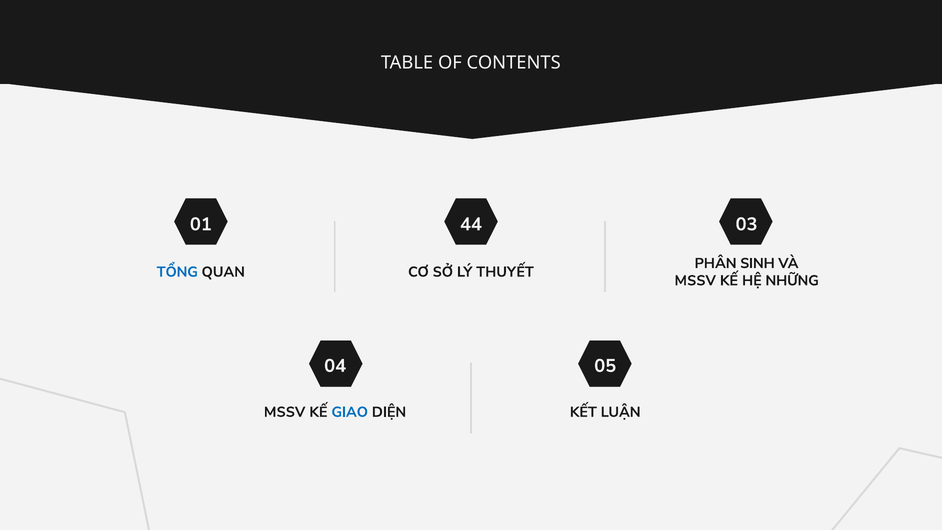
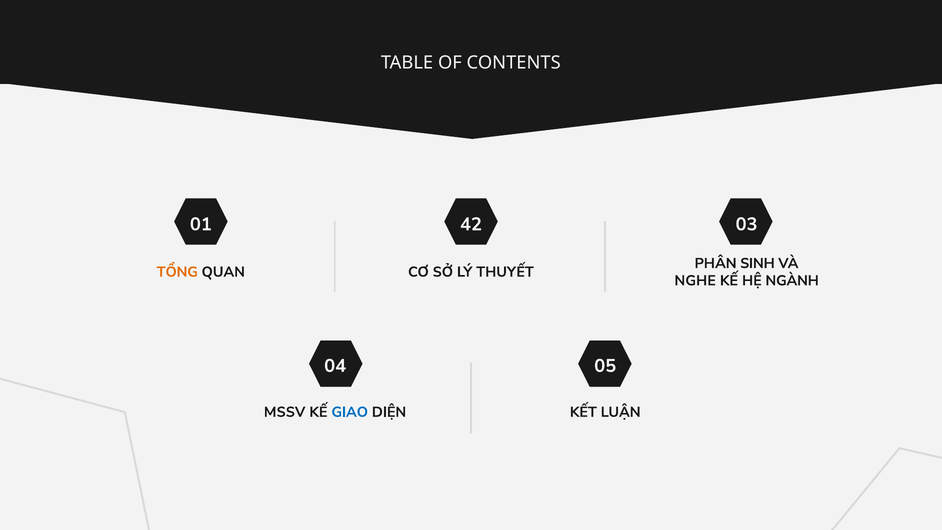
44: 44 -> 42
TỔNG colour: blue -> orange
MSSV at (695, 281): MSSV -> NGHE
NHỮNG: NHỮNG -> NGÀNH
